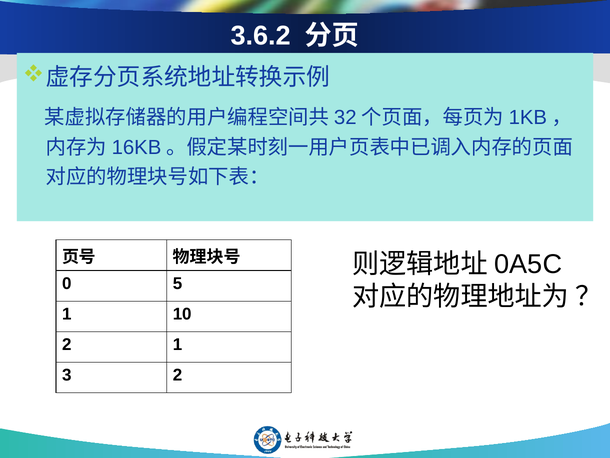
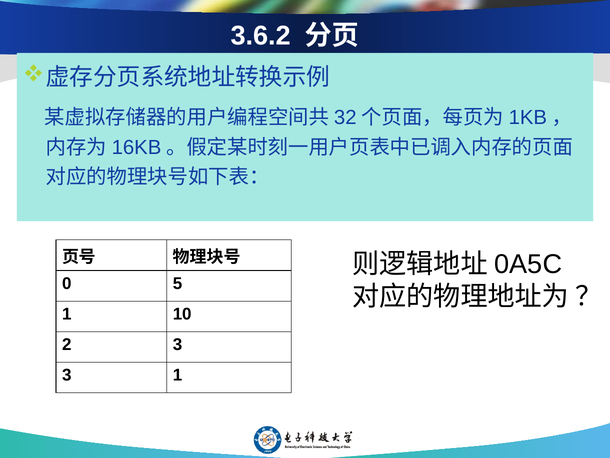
2 1: 1 -> 3
3 2: 2 -> 1
